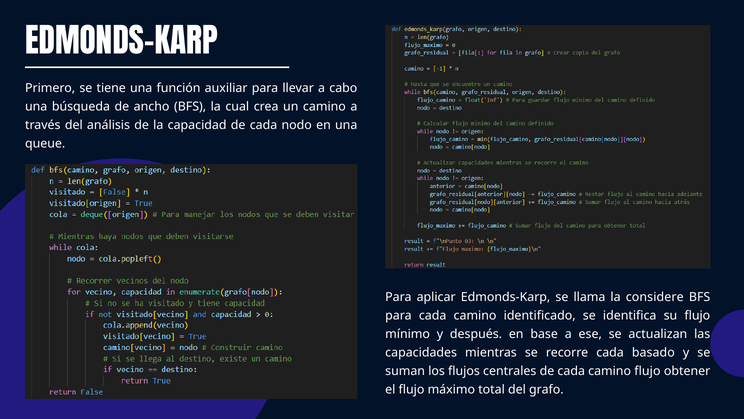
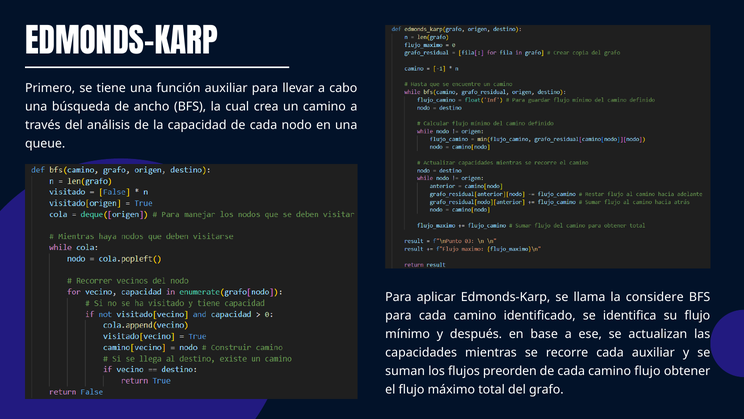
cada basado: basado -> auxiliar
centrales: centrales -> preorden
